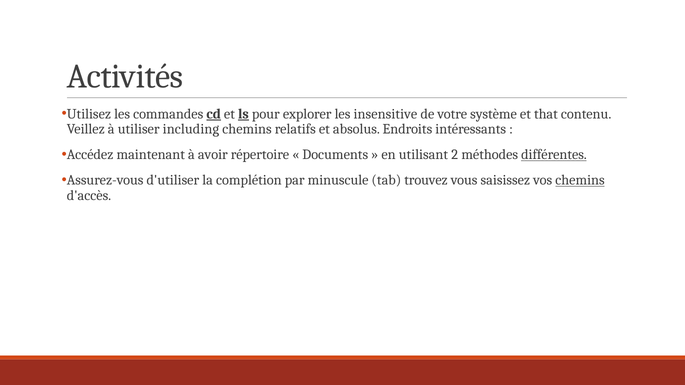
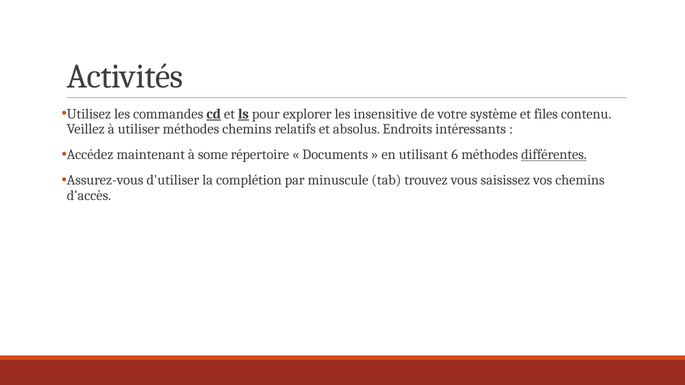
that: that -> files
utiliser including: including -> méthodes
avoir: avoir -> some
2: 2 -> 6
chemins at (580, 180) underline: present -> none
